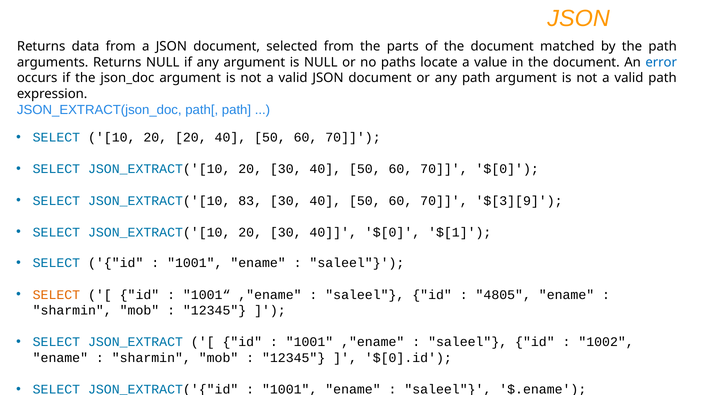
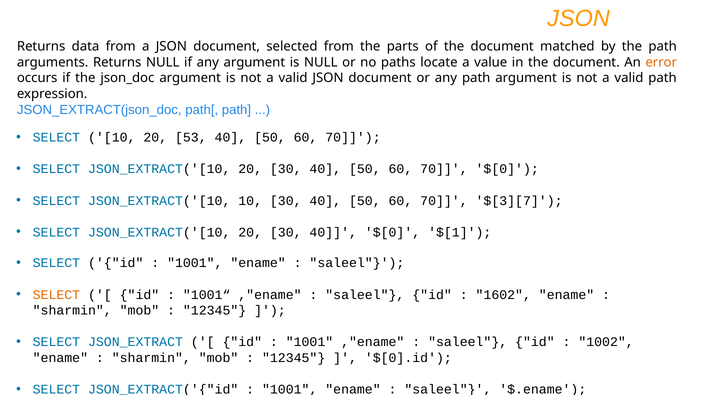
error colour: blue -> orange
20 20: 20 -> 53
JSON_EXTRACT('[10 83: 83 -> 10
$[3][9: $[3][9 -> $[3][7
4805: 4805 -> 1602
